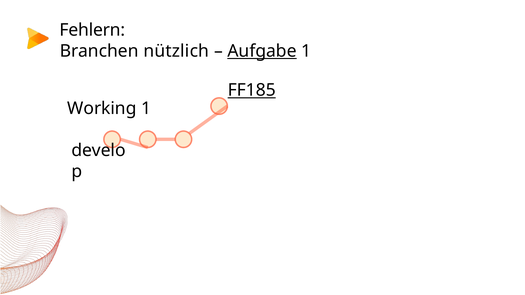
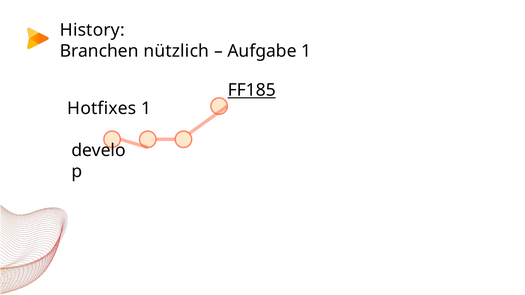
Fehlern: Fehlern -> History
Aufgabe underline: present -> none
Working: Working -> Hotfixes
